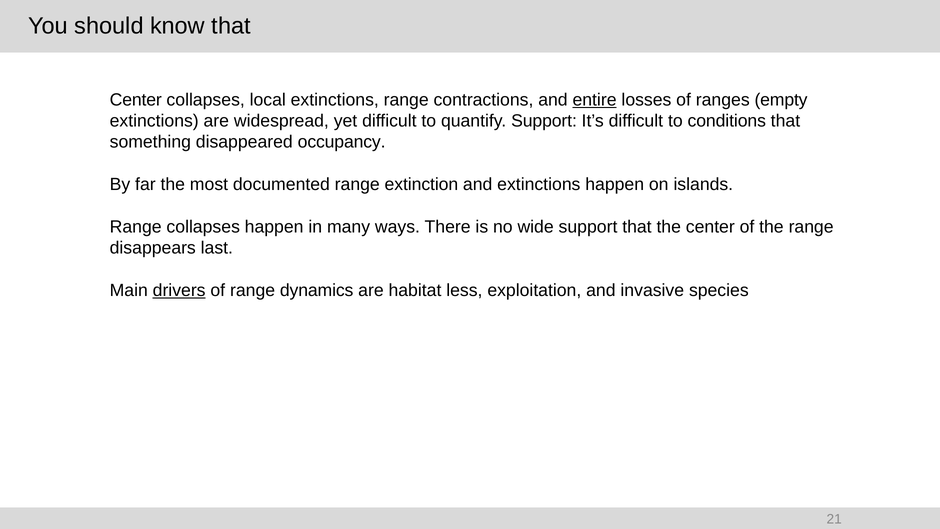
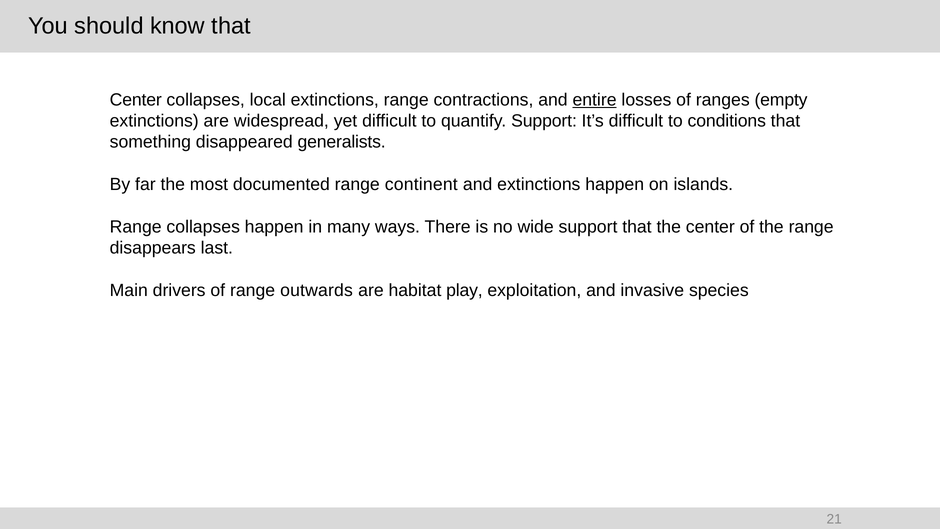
occupancy: occupancy -> generalists
extinction: extinction -> continent
drivers underline: present -> none
dynamics: dynamics -> outwards
less: less -> play
